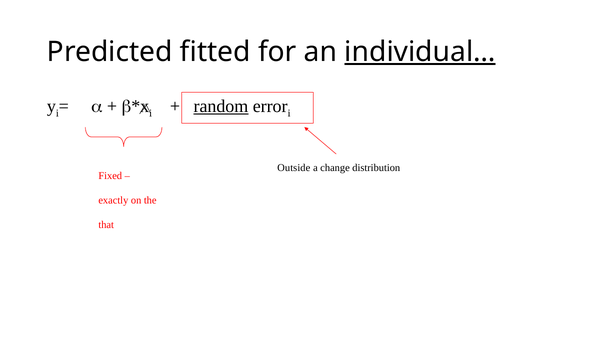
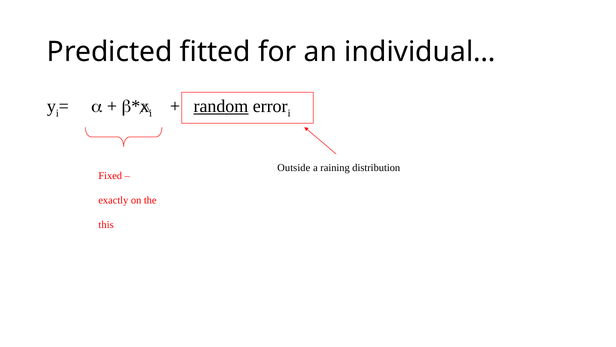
individual… underline: present -> none
change: change -> raining
that: that -> this
